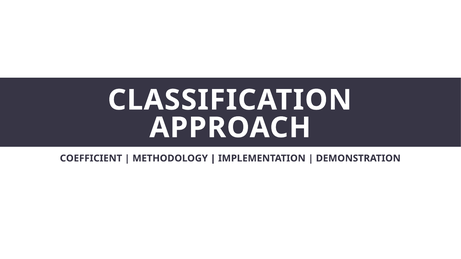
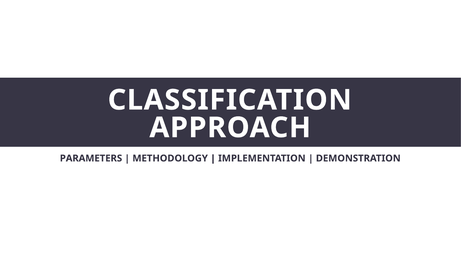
COEFFICIENT: COEFFICIENT -> PARAMETERS
